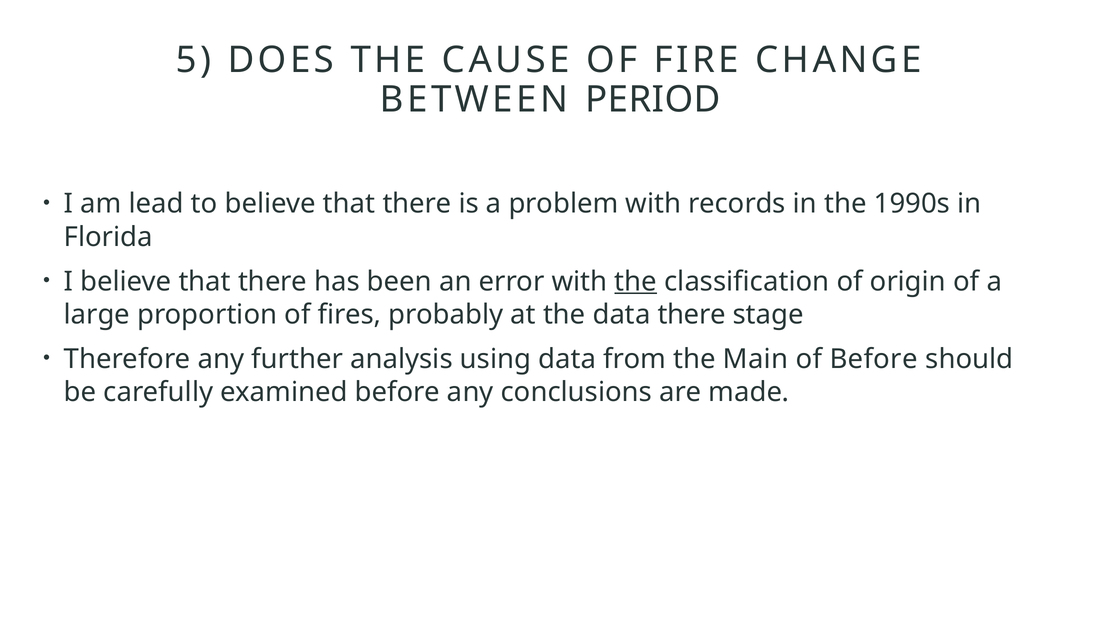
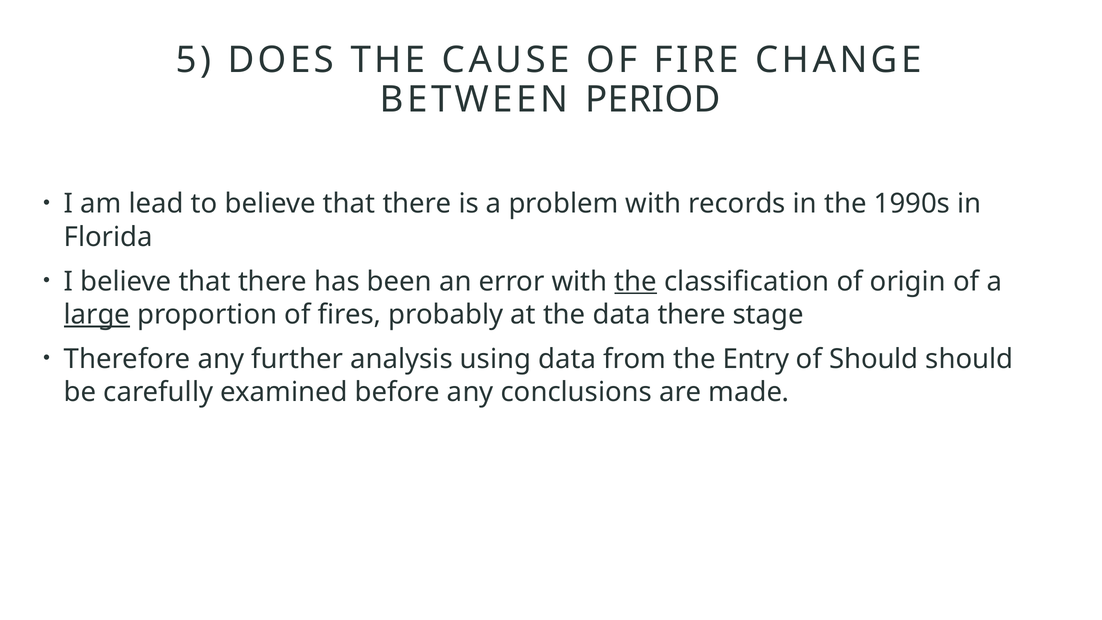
large underline: none -> present
Main: Main -> Entry
of Before: Before -> Should
